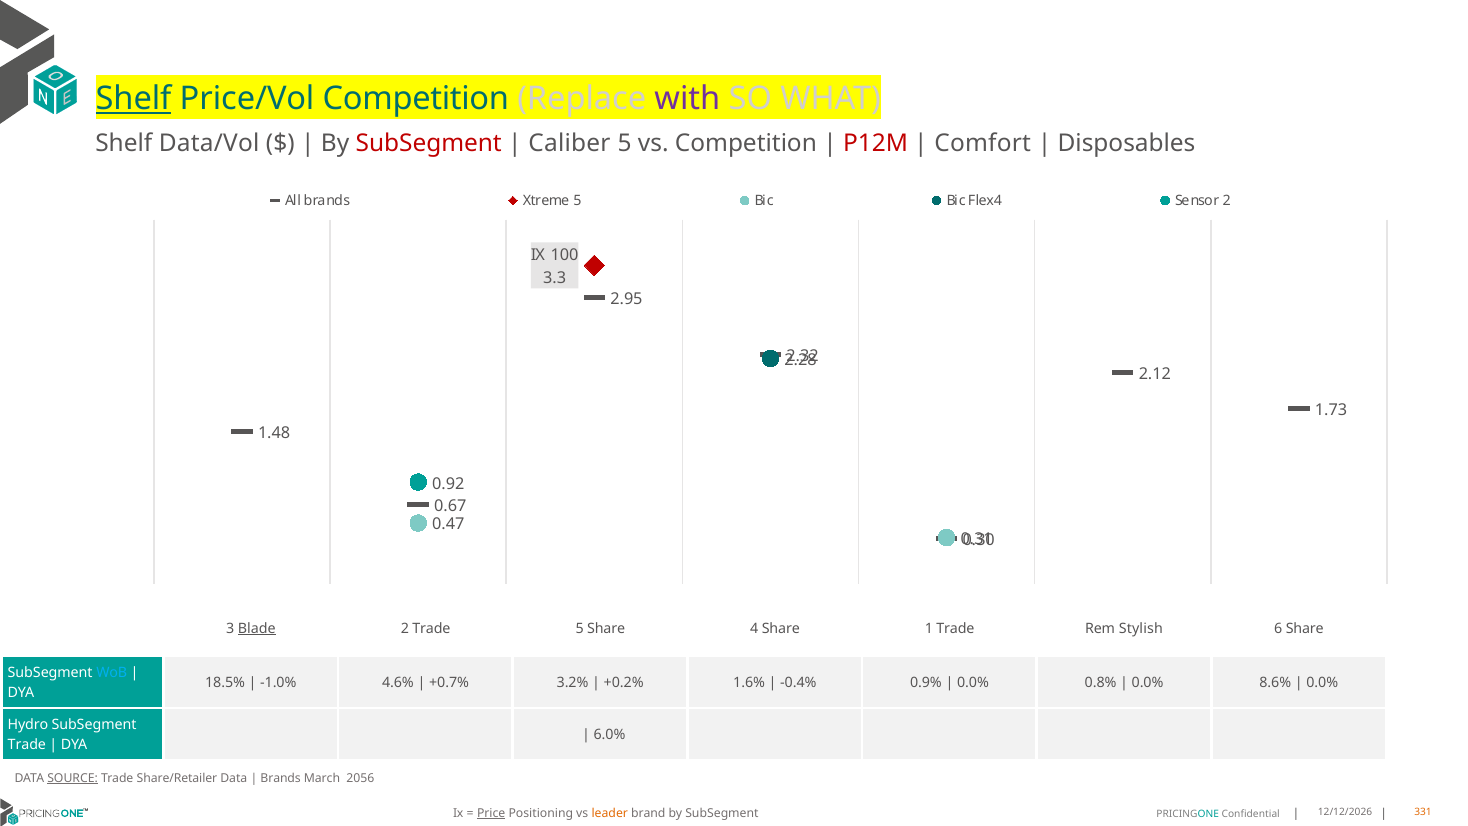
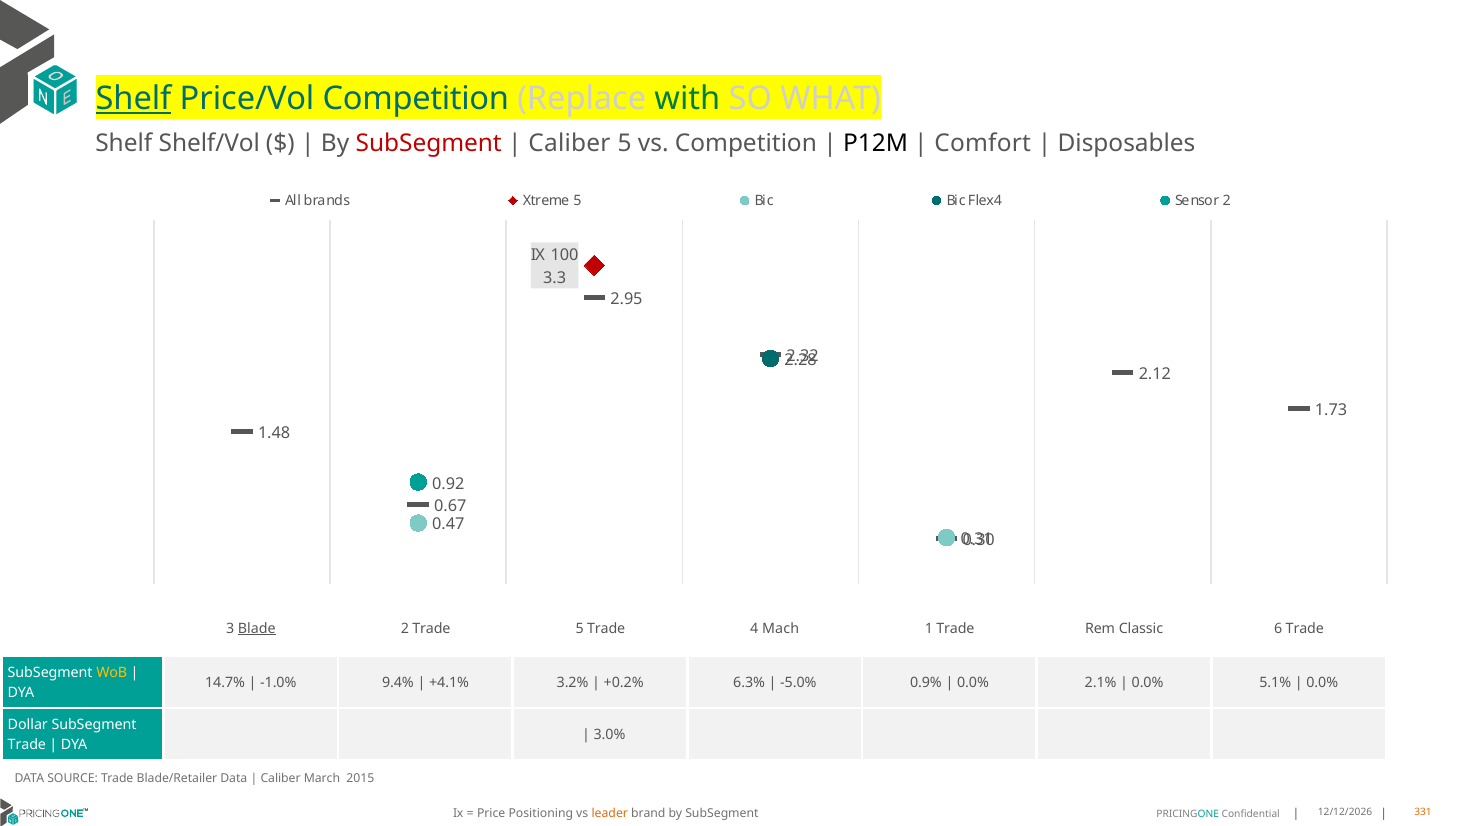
with colour: purple -> green
Data/Vol: Data/Vol -> Shelf/Vol
P12M colour: red -> black
5 Share: Share -> Trade
4 Share: Share -> Mach
Stylish: Stylish -> Classic
6 Share: Share -> Trade
WoB colour: light blue -> yellow
18.5%: 18.5% -> 14.7%
4.6%: 4.6% -> 9.4%
+0.7%: +0.7% -> +4.1%
1.6%: 1.6% -> 6.3%
-0.4%: -0.4% -> -5.0%
0.8%: 0.8% -> 2.1%
8.6%: 8.6% -> 5.1%
Hydro: Hydro -> Dollar
6.0%: 6.0% -> 3.0%
SOURCE underline: present -> none
Share/Retailer: Share/Retailer -> Blade/Retailer
Brands at (281, 778): Brands -> Caliber
2056: 2056 -> 2015
Price underline: present -> none
